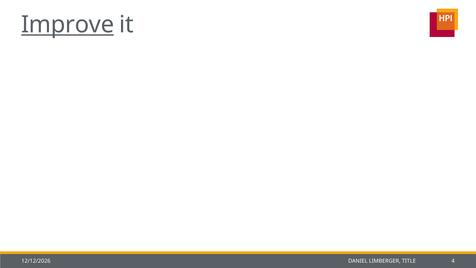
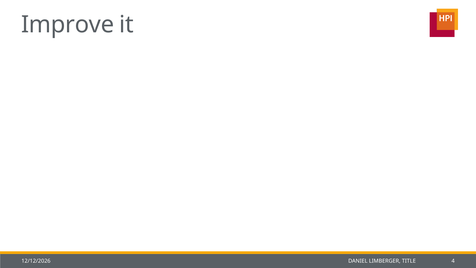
Improve underline: present -> none
